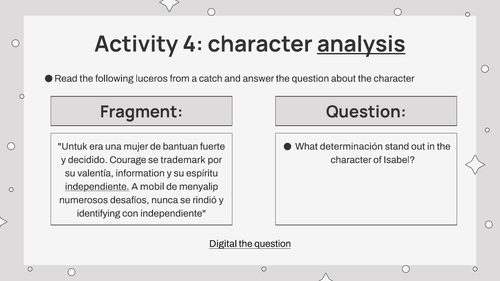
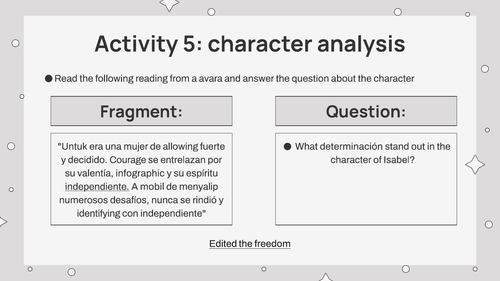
4: 4 -> 5
analysis underline: present -> none
luceros: luceros -> reading
catch: catch -> avara
bantuan: bantuan -> allowing
trademark: trademark -> entrelazan
information: information -> infographic
Digital: Digital -> Edited
question at (273, 244): question -> freedom
